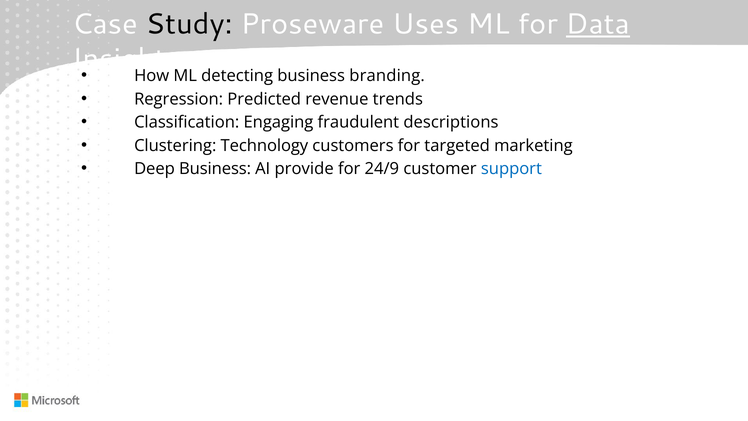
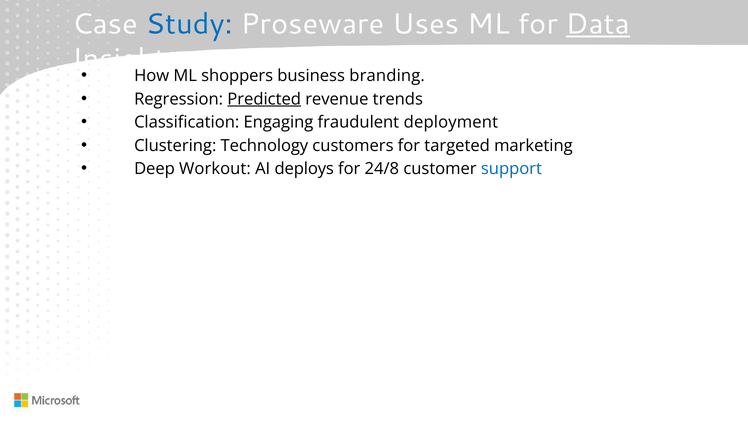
Study colour: black -> blue
detecting: detecting -> shoppers
Predicted underline: none -> present
descriptions: descriptions -> deployment
Deep Business: Business -> Workout
provide: provide -> deploys
24/9: 24/9 -> 24/8
